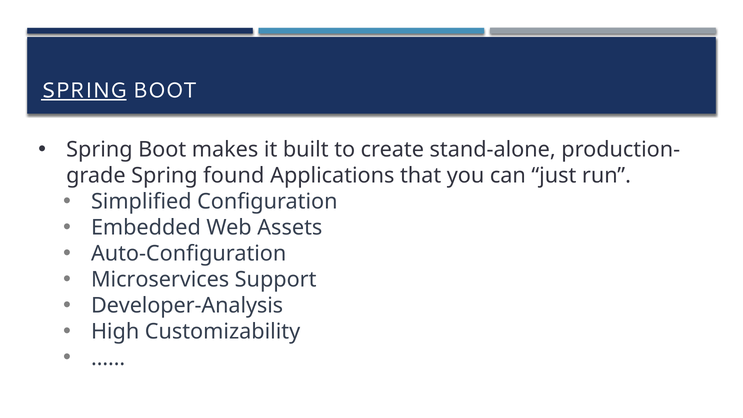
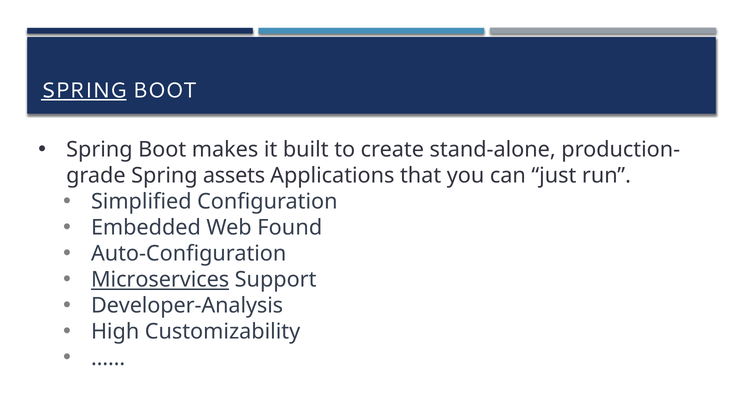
found: found -> assets
Assets: Assets -> Found
Microservices underline: none -> present
